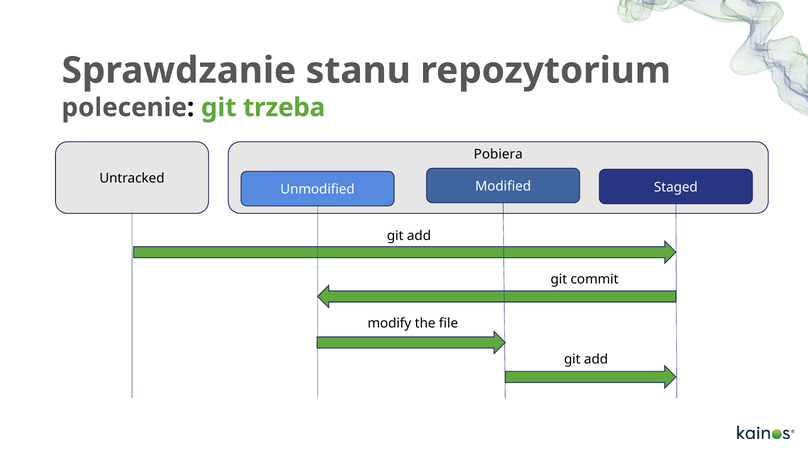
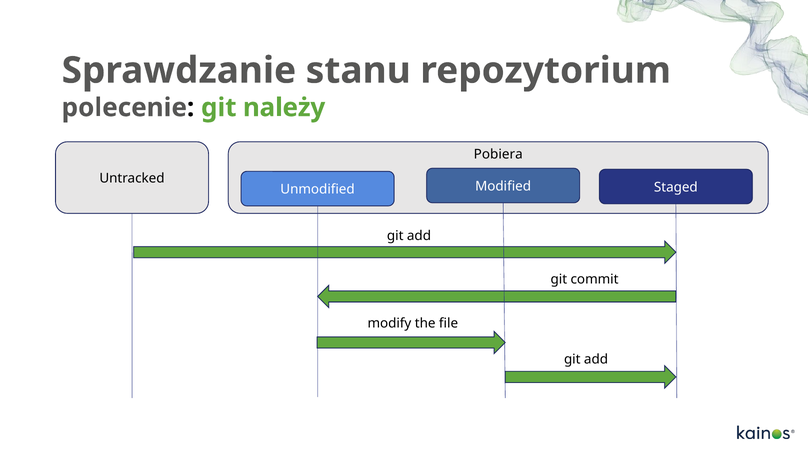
trzeba: trzeba -> należy
